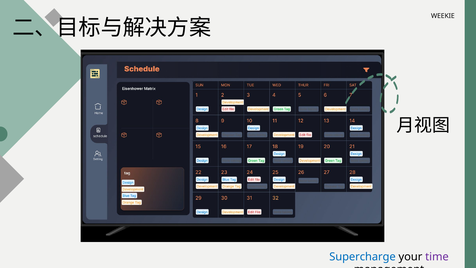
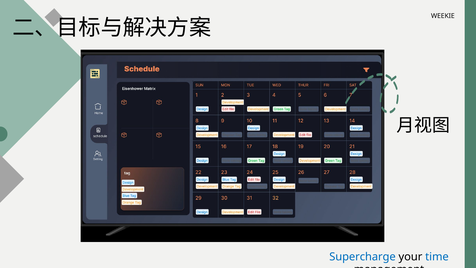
time colour: purple -> blue
